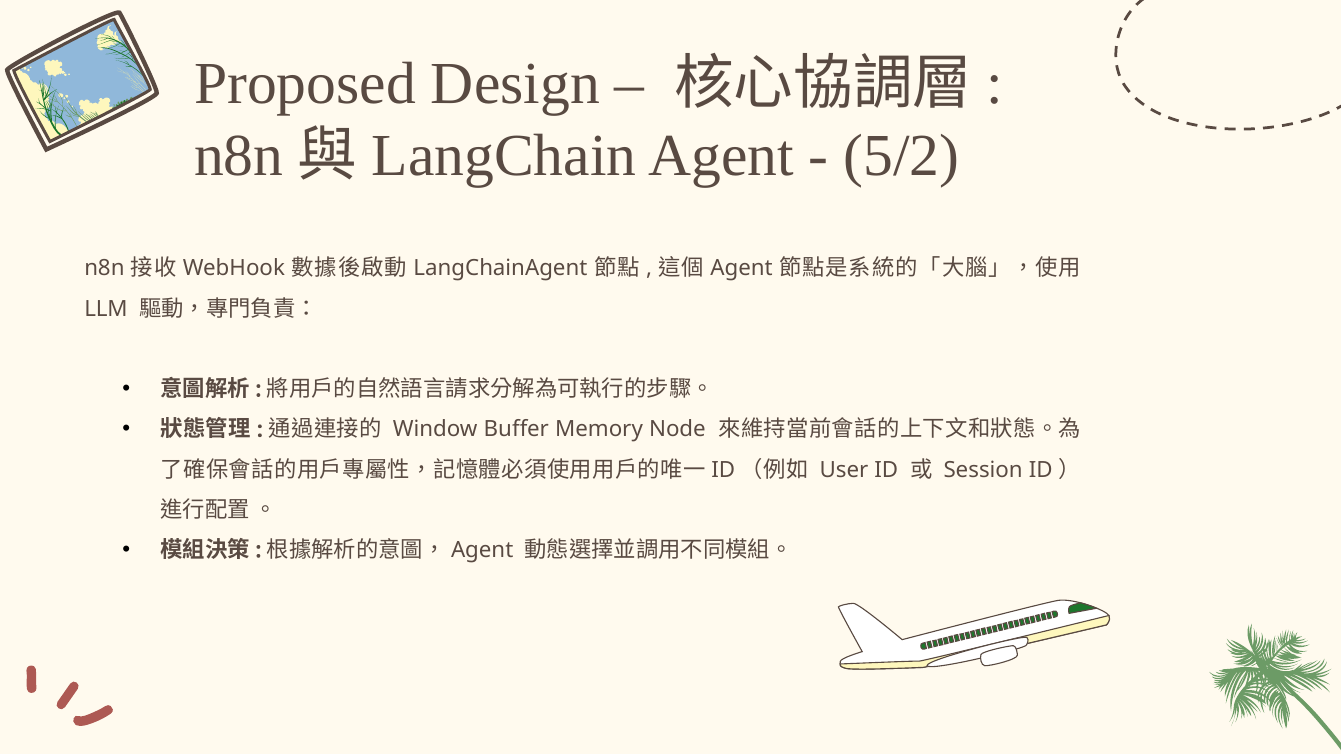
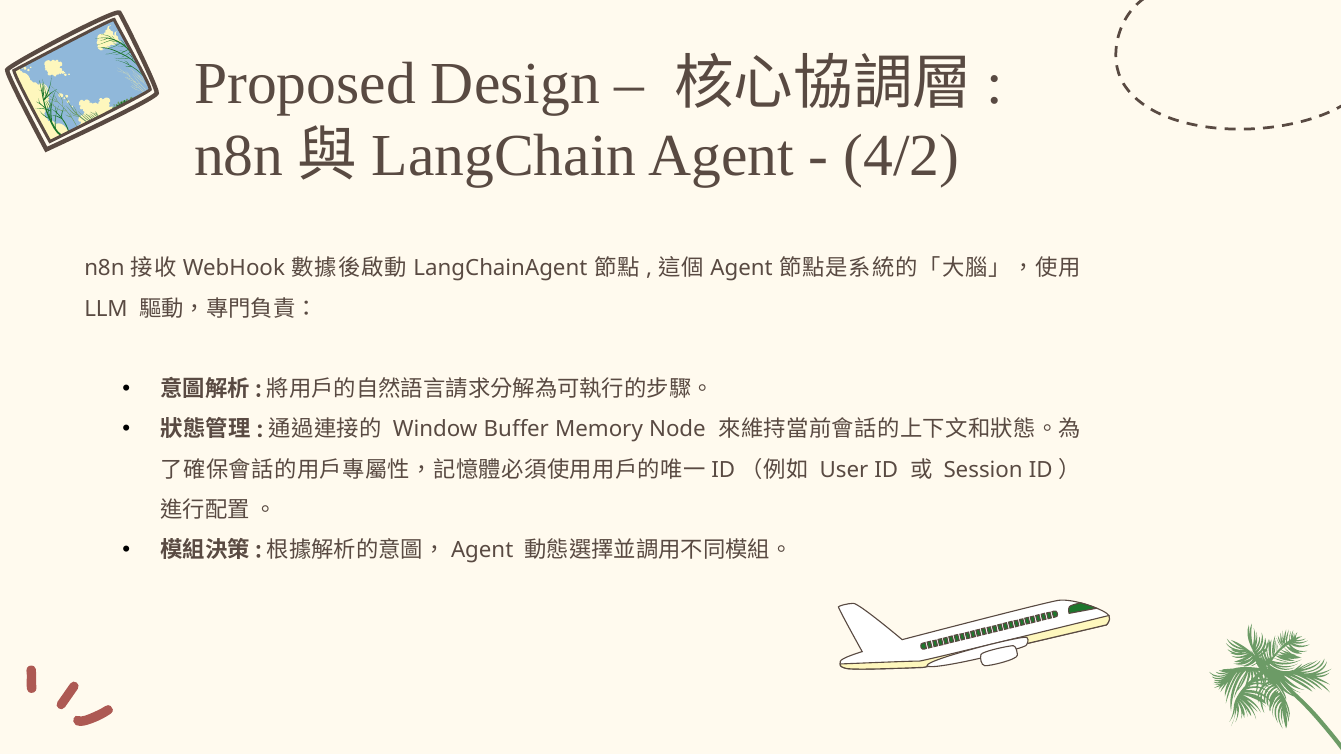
5/2: 5/2 -> 4/2
